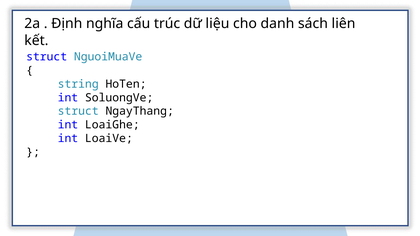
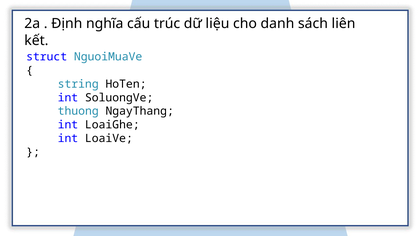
struct at (78, 111): struct -> thuong
